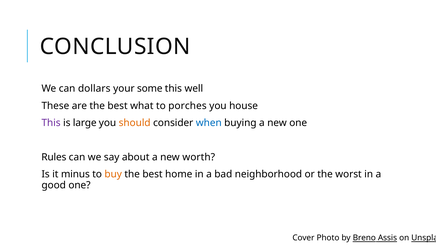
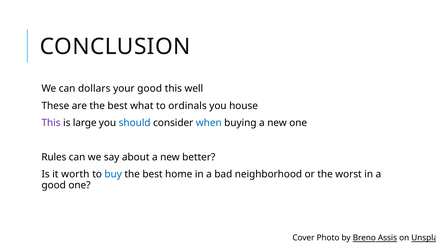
your some: some -> good
porches: porches -> ordinals
should colour: orange -> blue
worth: worth -> better
minus: minus -> worth
buy colour: orange -> blue
